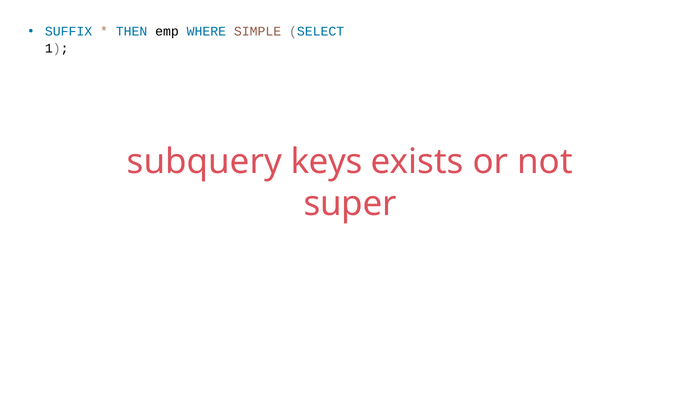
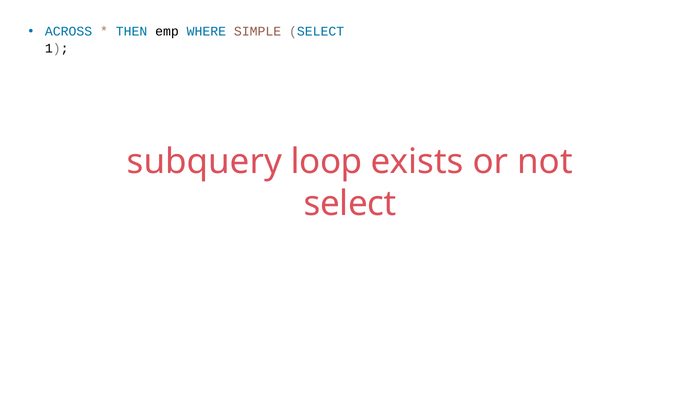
SUFFIX: SUFFIX -> ACROSS
keys: keys -> loop
super at (350, 204): super -> select
